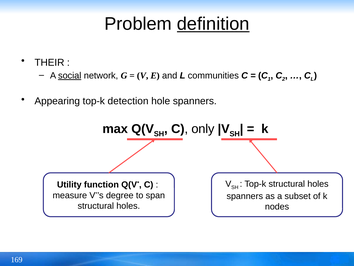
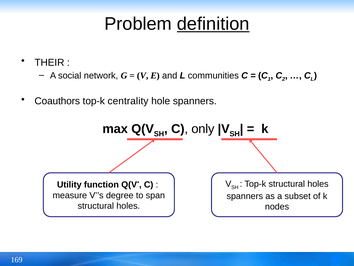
social underline: present -> none
Appearing: Appearing -> Coauthors
detection: detection -> centrality
